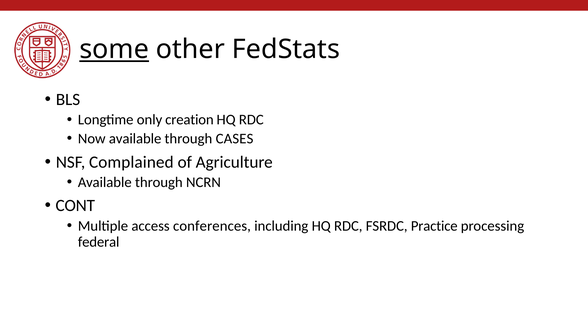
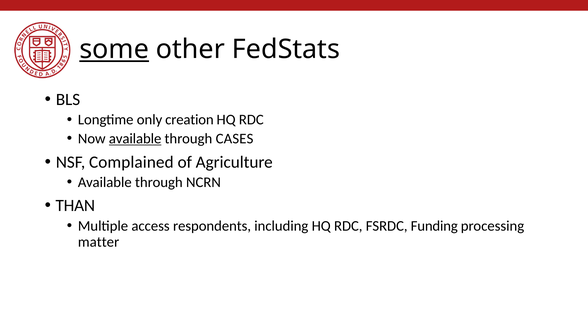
available at (135, 139) underline: none -> present
CONT: CONT -> THAN
conferences: conferences -> respondents
Practice: Practice -> Funding
federal: federal -> matter
